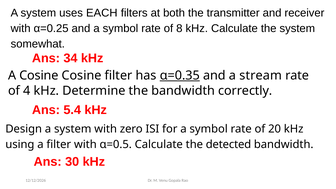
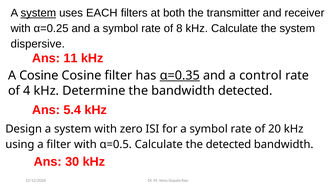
system at (38, 13) underline: none -> present
somewhat: somewhat -> dispersive
34: 34 -> 11
stream: stream -> control
bandwidth correctly: correctly -> detected
